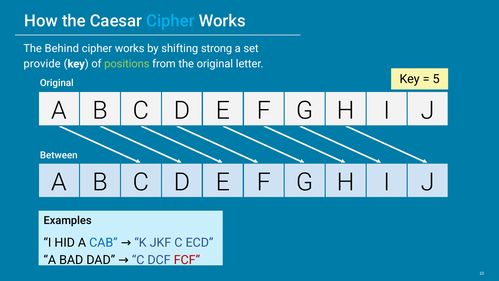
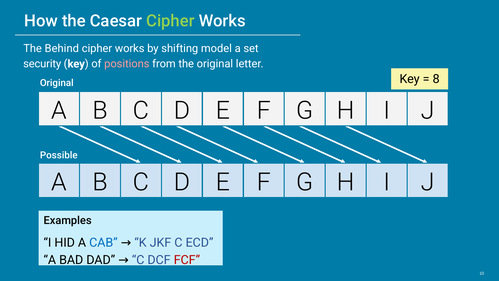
Cipher at (170, 21) colour: light blue -> light green
strong: strong -> model
provide: provide -> security
positions colour: light green -> pink
5: 5 -> 8
Between: Between -> Possible
